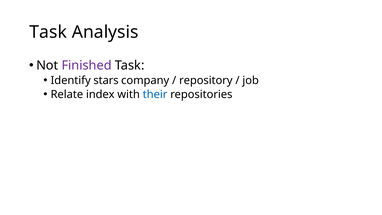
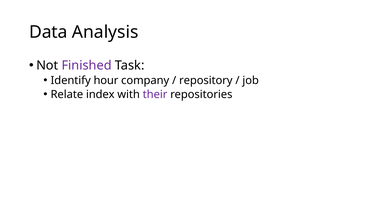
Task at (48, 32): Task -> Data
stars: stars -> hour
their colour: blue -> purple
